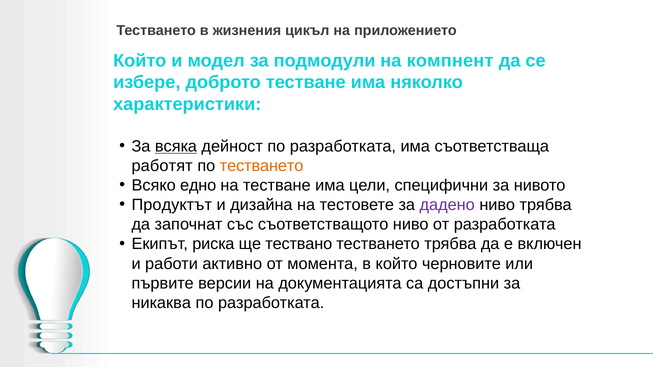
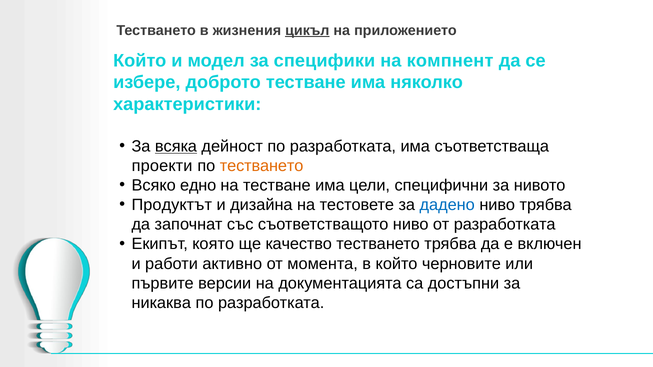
цикъл underline: none -> present
подмодули: подмодули -> специфики
работят: работят -> проекти
дадено colour: purple -> blue
риска: риска -> която
тествано: тествано -> качество
